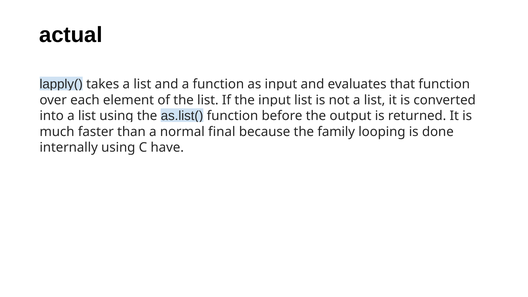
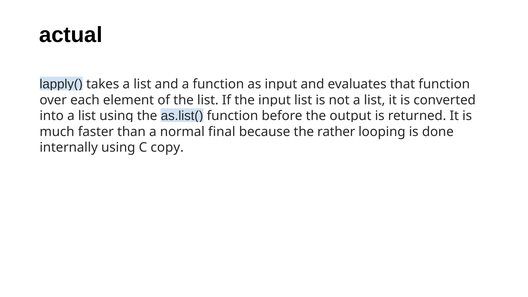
family: family -> rather
have: have -> copy
